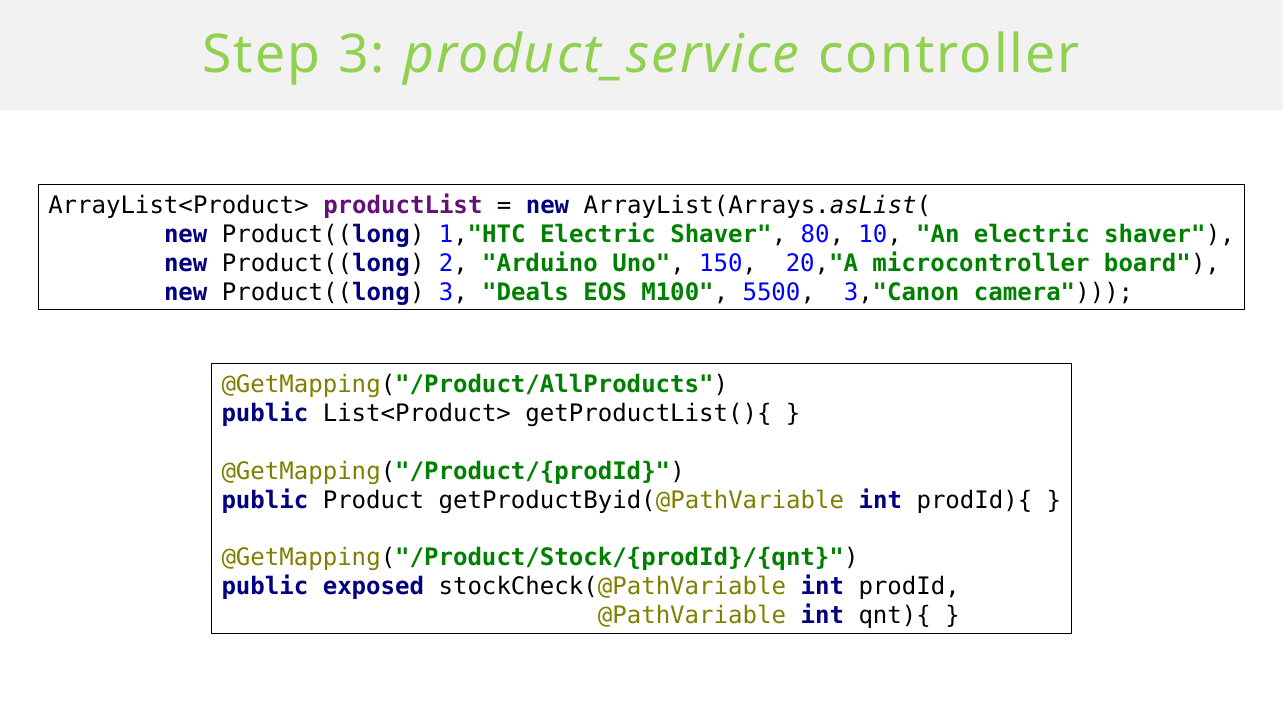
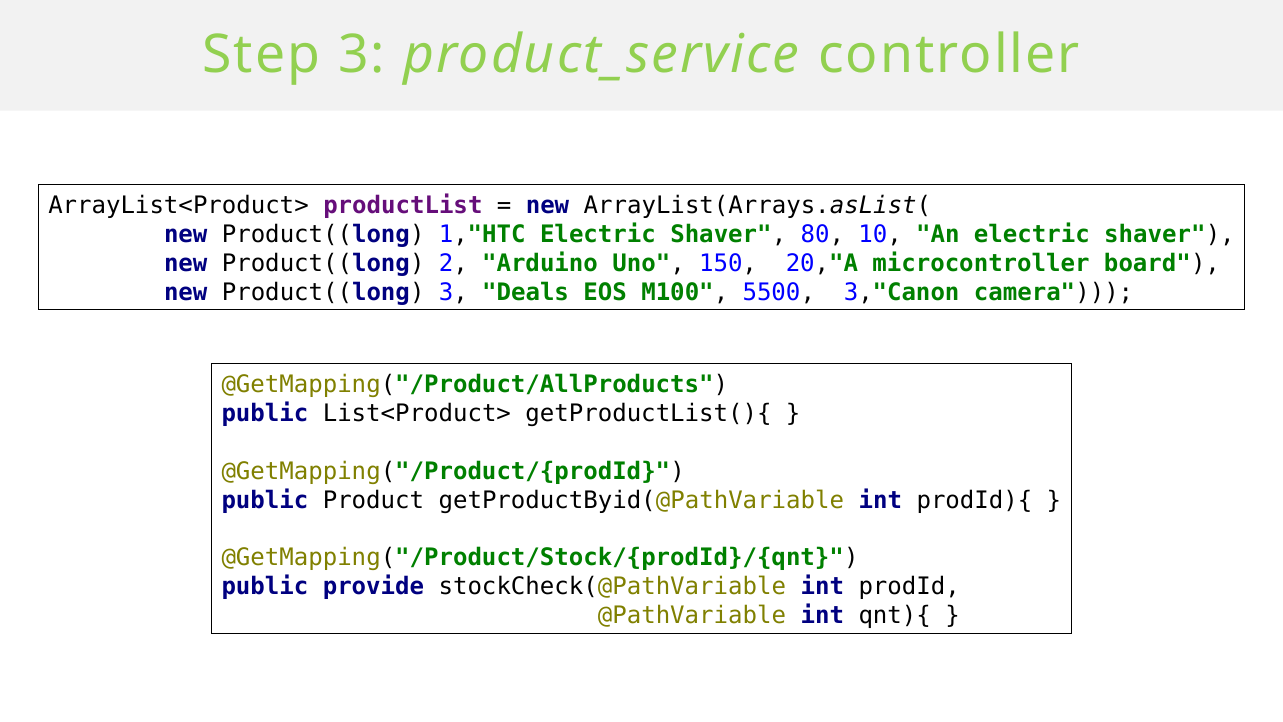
exposed: exposed -> provide
